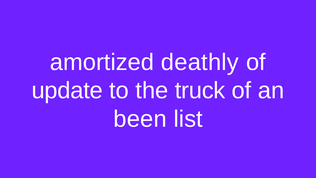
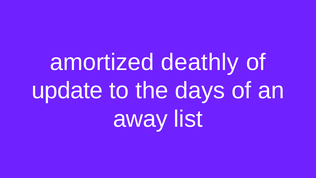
truck: truck -> days
been: been -> away
